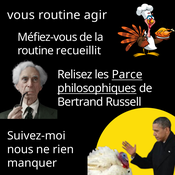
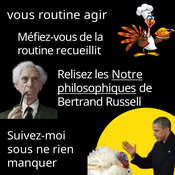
Parce: Parce -> Notre
nous: nous -> sous
